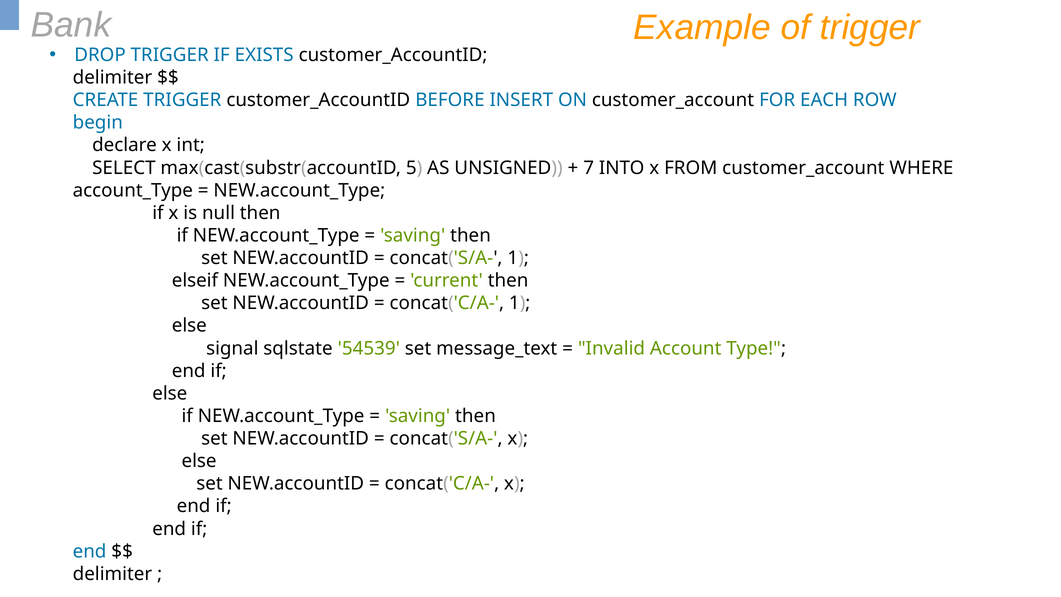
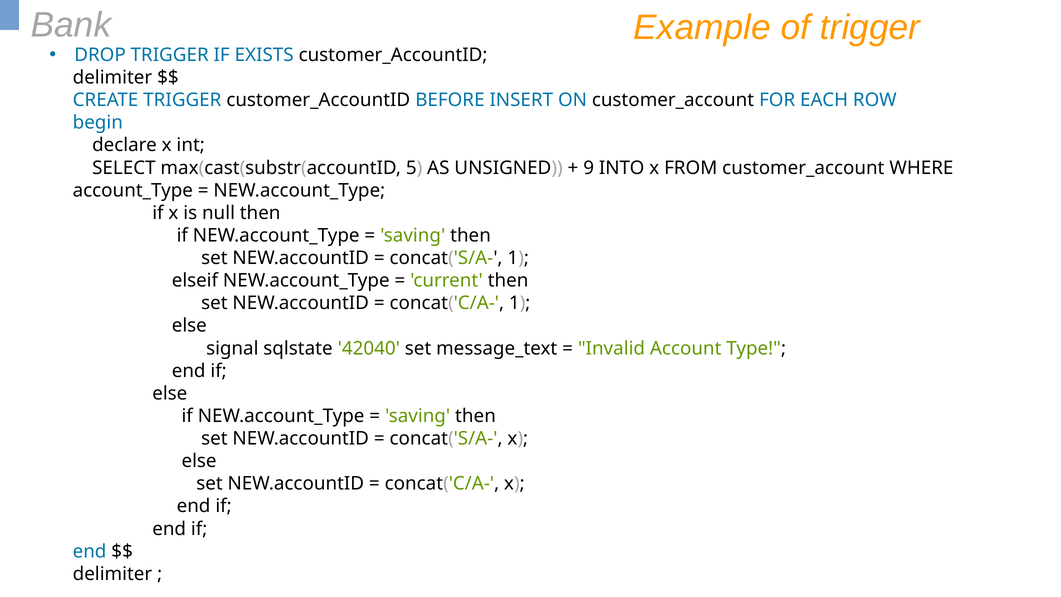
7: 7 -> 9
54539: 54539 -> 42040
